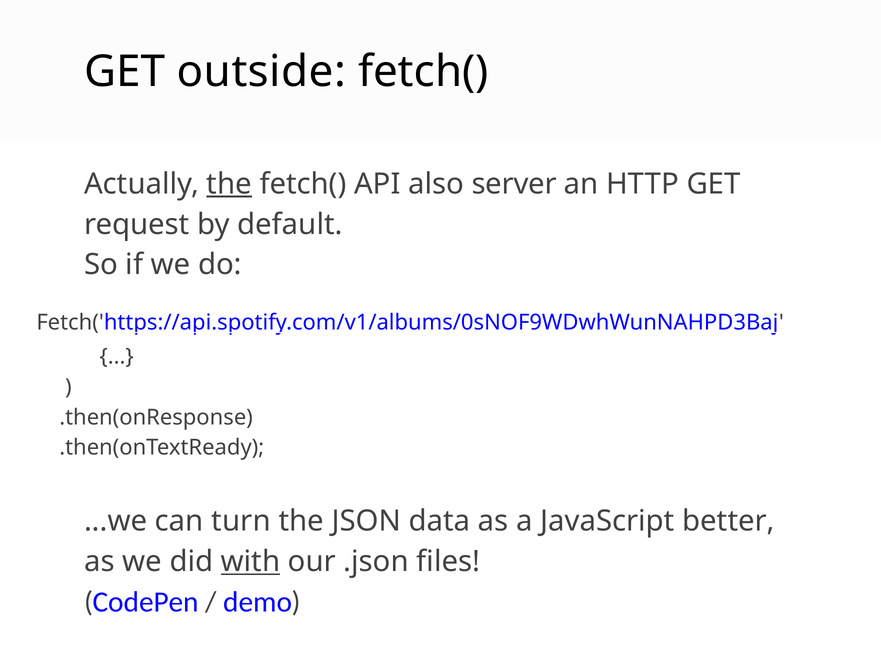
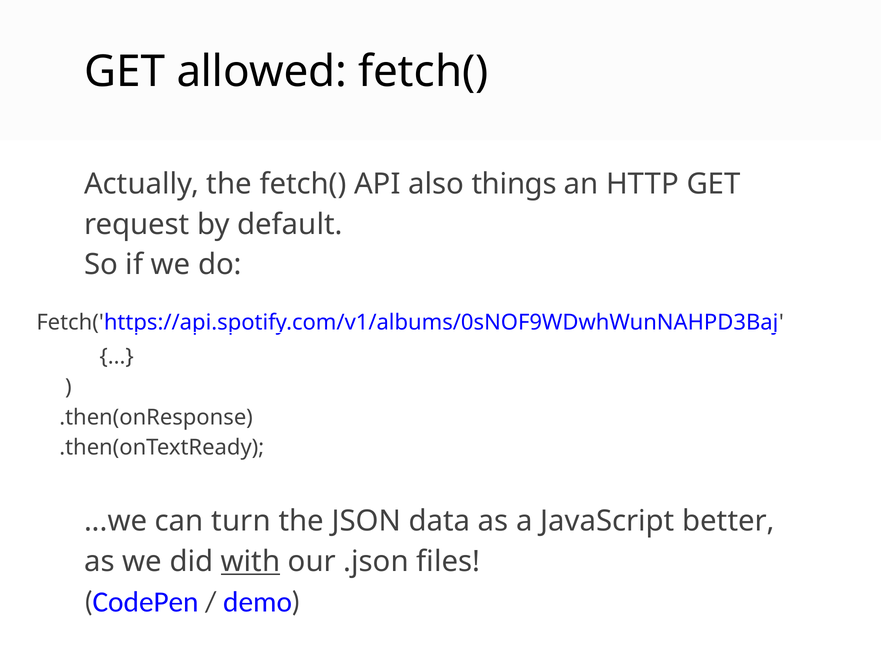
outside: outside -> allowed
the at (229, 184) underline: present -> none
server: server -> things
